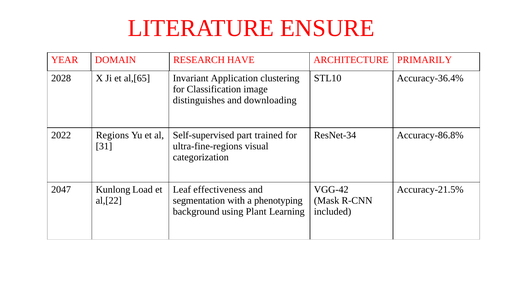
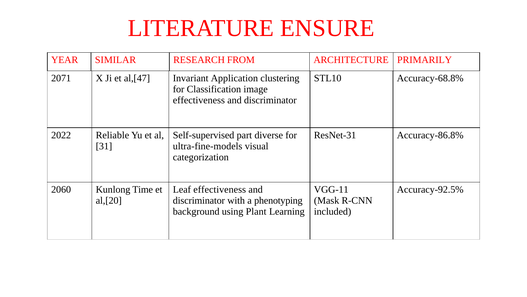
DOMAIN: DOMAIN -> SIMILAR
HAVE: HAVE -> FROM
2028: 2028 -> 2071
al,[65: al,[65 -> al,[47
Accuracy-36.4%: Accuracy-36.4% -> Accuracy-68.8%
distinguishes at (199, 100): distinguishes -> effectiveness
downloading at (270, 100): downloading -> discriminator
Regions: Regions -> Reliable
trained: trained -> diverse
ResNet-34: ResNet-34 -> ResNet-31
ultra-fine-regions: ultra-fine-regions -> ultra-fine-models
2047: 2047 -> 2060
Load: Load -> Time
VGG-42: VGG-42 -> VGG-11
Accuracy-21.5%: Accuracy-21.5% -> Accuracy-92.5%
al,[22: al,[22 -> al,[20
segmentation at (199, 200): segmentation -> discriminator
